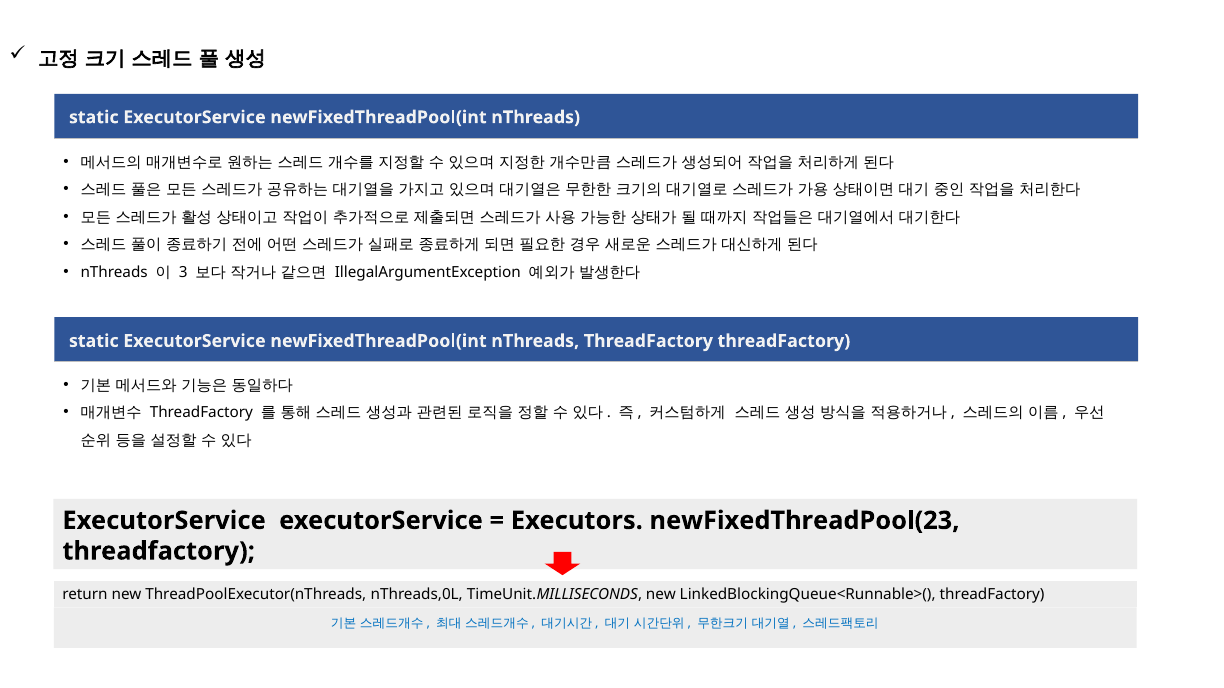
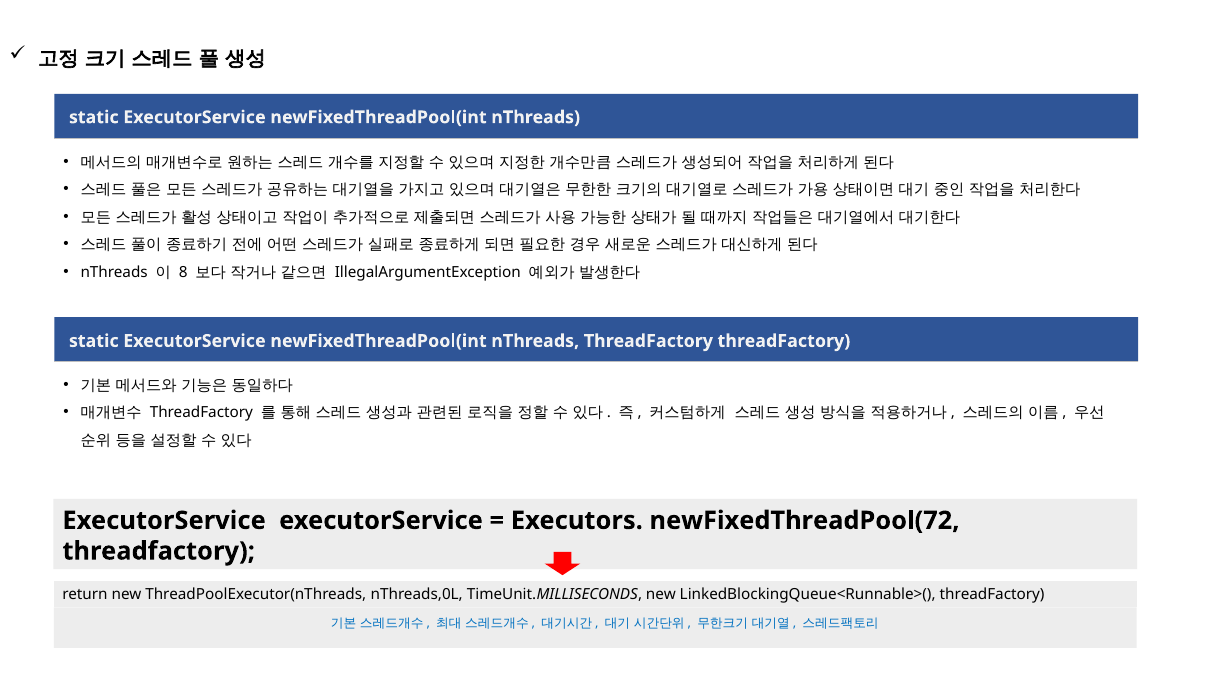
3: 3 -> 8
newFixedThreadPool(23: newFixedThreadPool(23 -> newFixedThreadPool(72
